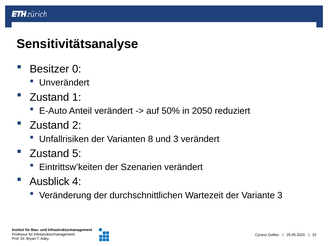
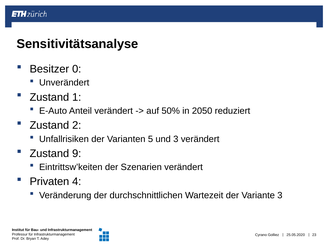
8: 8 -> 5
5: 5 -> 9
Ausblick: Ausblick -> Privaten
